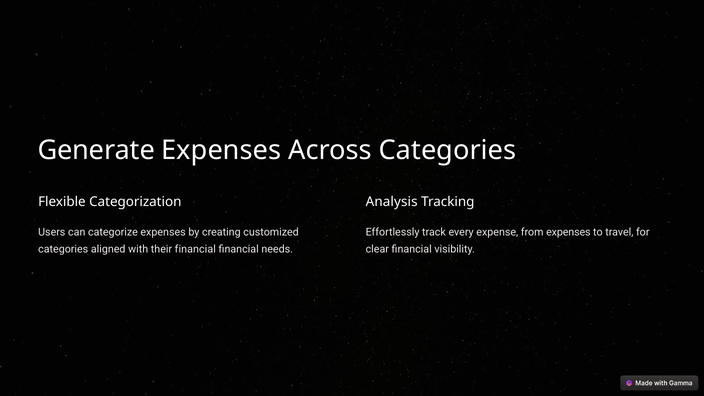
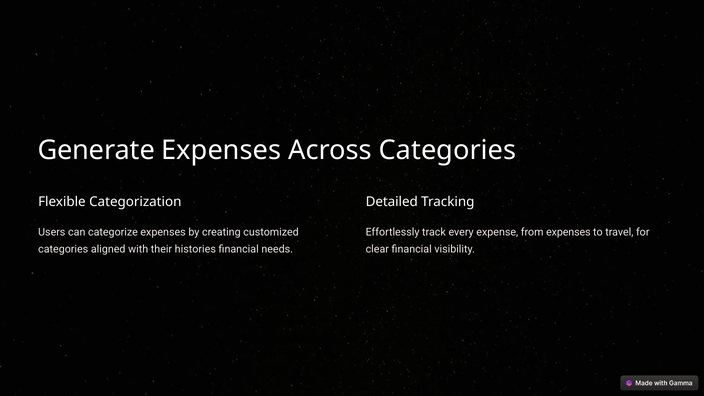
Analysis: Analysis -> Detailed
their financial: financial -> histories
